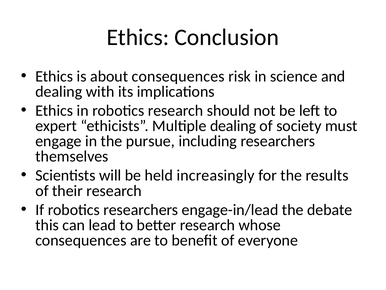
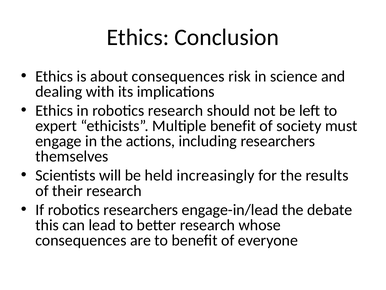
Multiple dealing: dealing -> benefit
pursue: pursue -> actions
